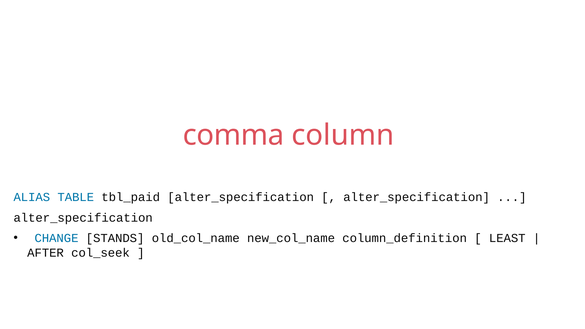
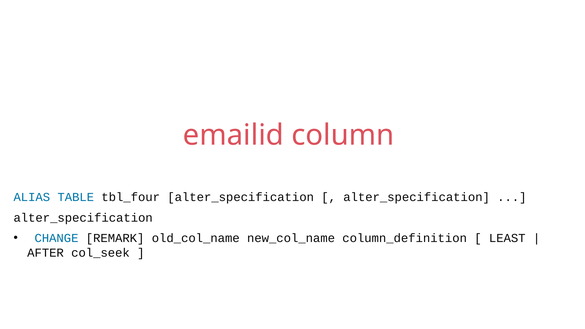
comma: comma -> emailid
tbl_paid: tbl_paid -> tbl_four
STANDS: STANDS -> REMARK
